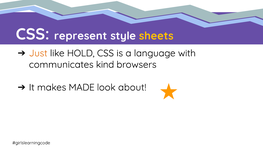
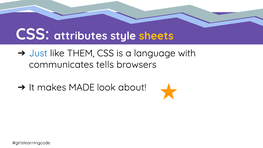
represent: represent -> attributes
Just colour: orange -> blue
HOLD: HOLD -> THEM
kind: kind -> tells
